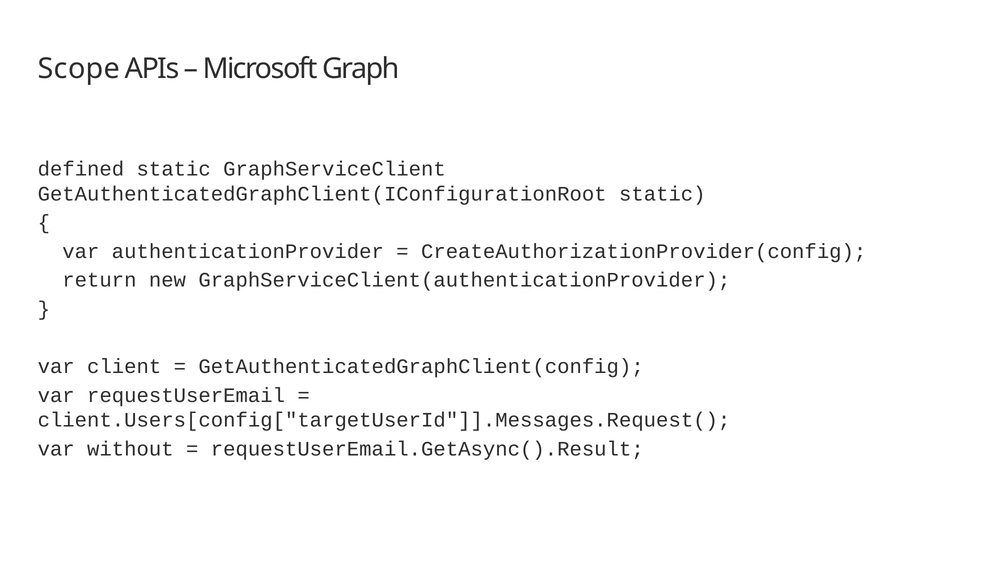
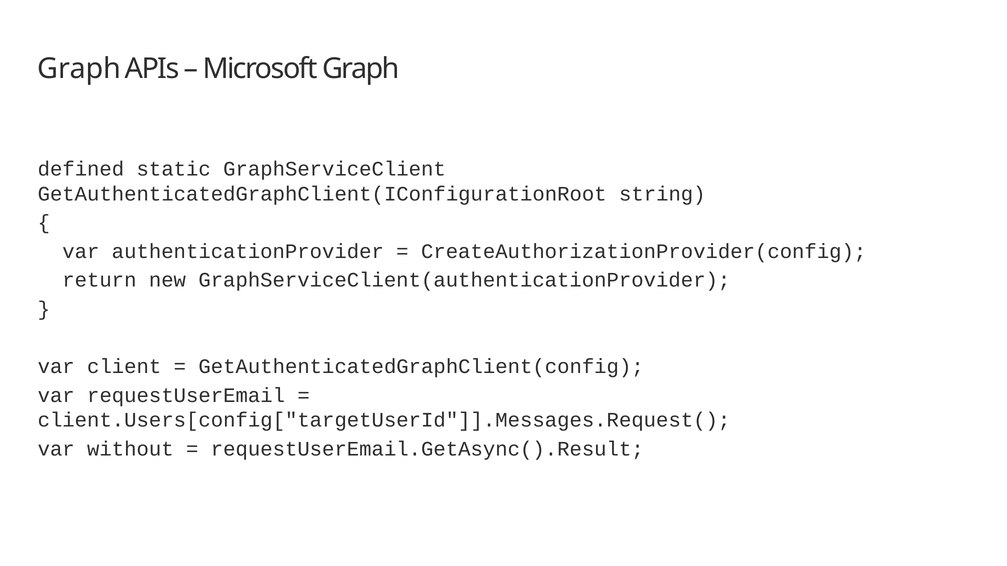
Scope at (79, 69): Scope -> Graph
GetAuthenticatedGraphClient(IConfigurationRoot static: static -> string
